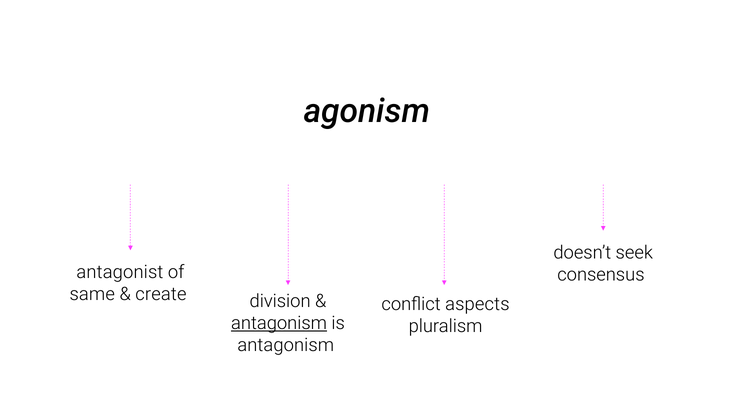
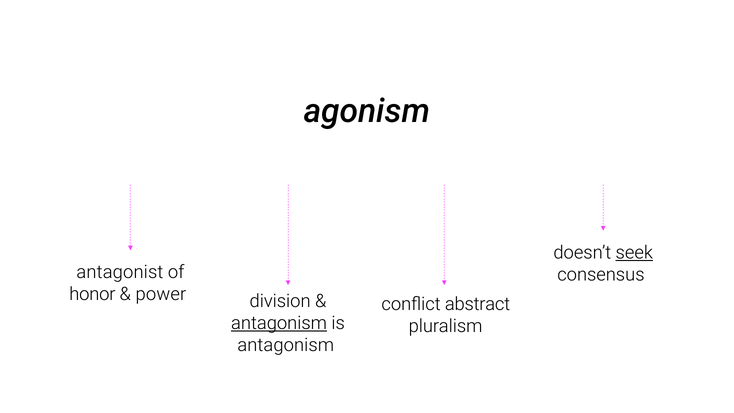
seek underline: none -> present
same: same -> honor
create: create -> power
aspects: aspects -> abstract
